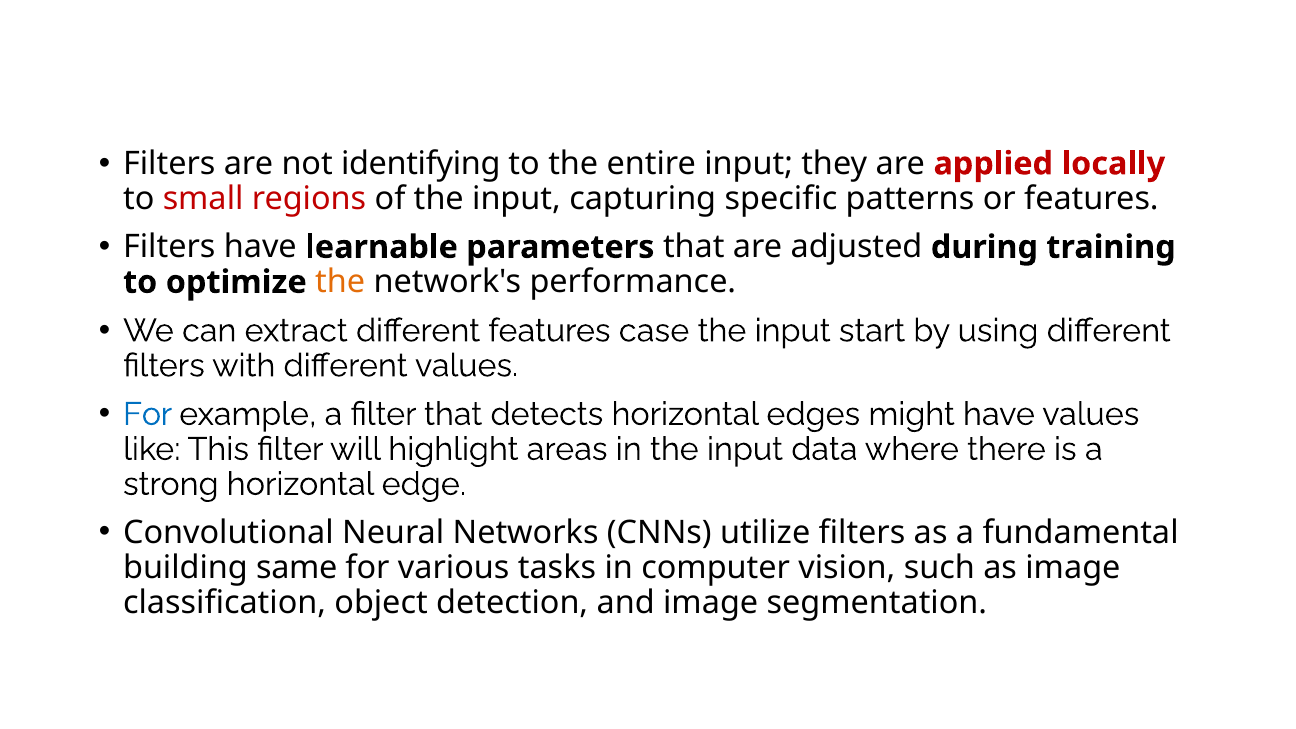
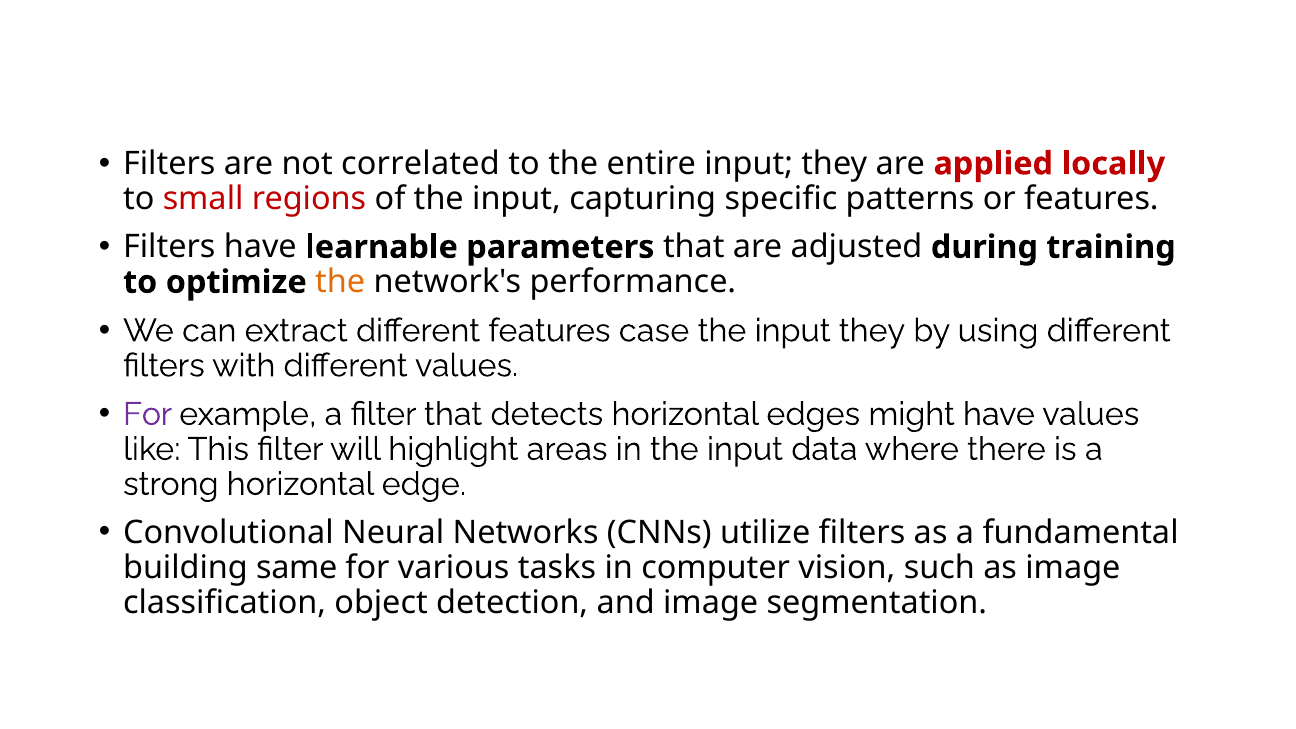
identifying: identifying -> correlated
the input start: start -> they
For at (148, 414) colour: blue -> purple
